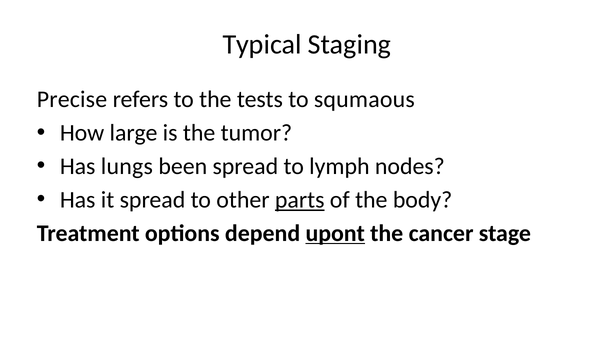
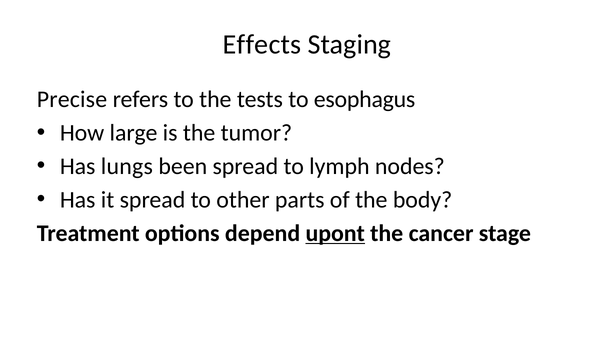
Typical: Typical -> Effects
squmaous: squmaous -> esophagus
parts underline: present -> none
